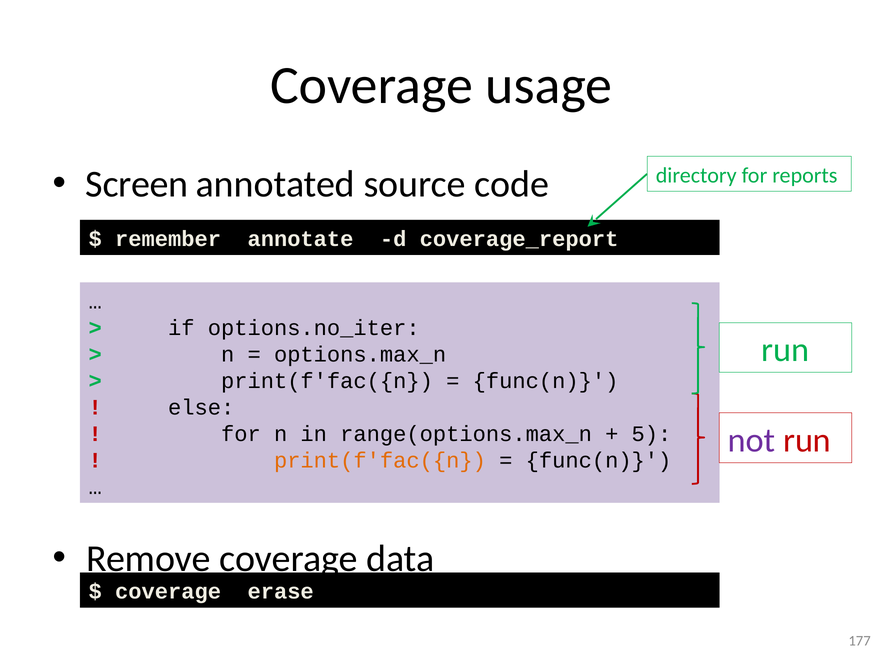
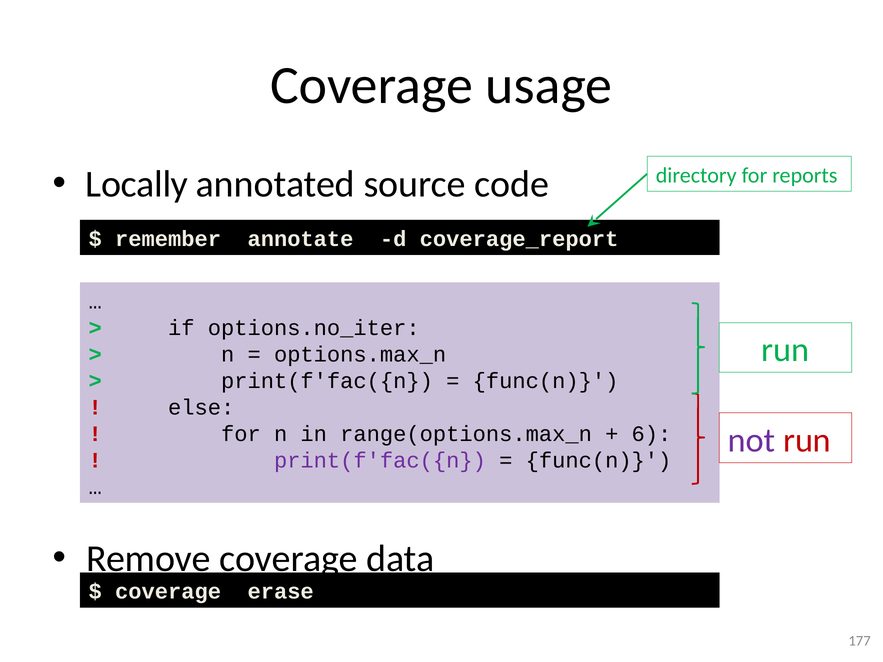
Screen: Screen -> Locally
5: 5 -> 6
print(f'fac({n at (380, 460) colour: orange -> purple
